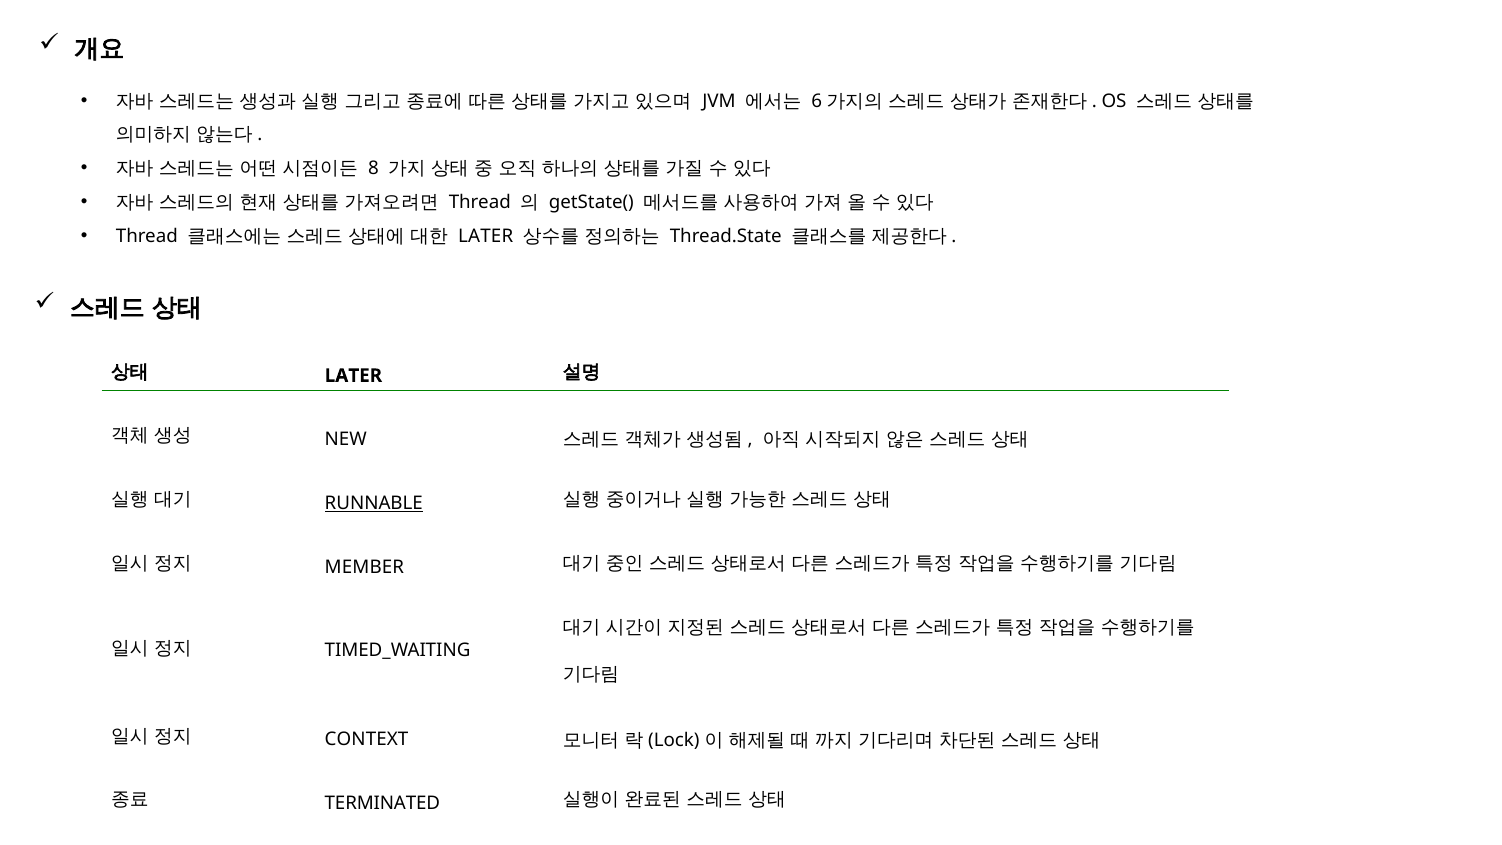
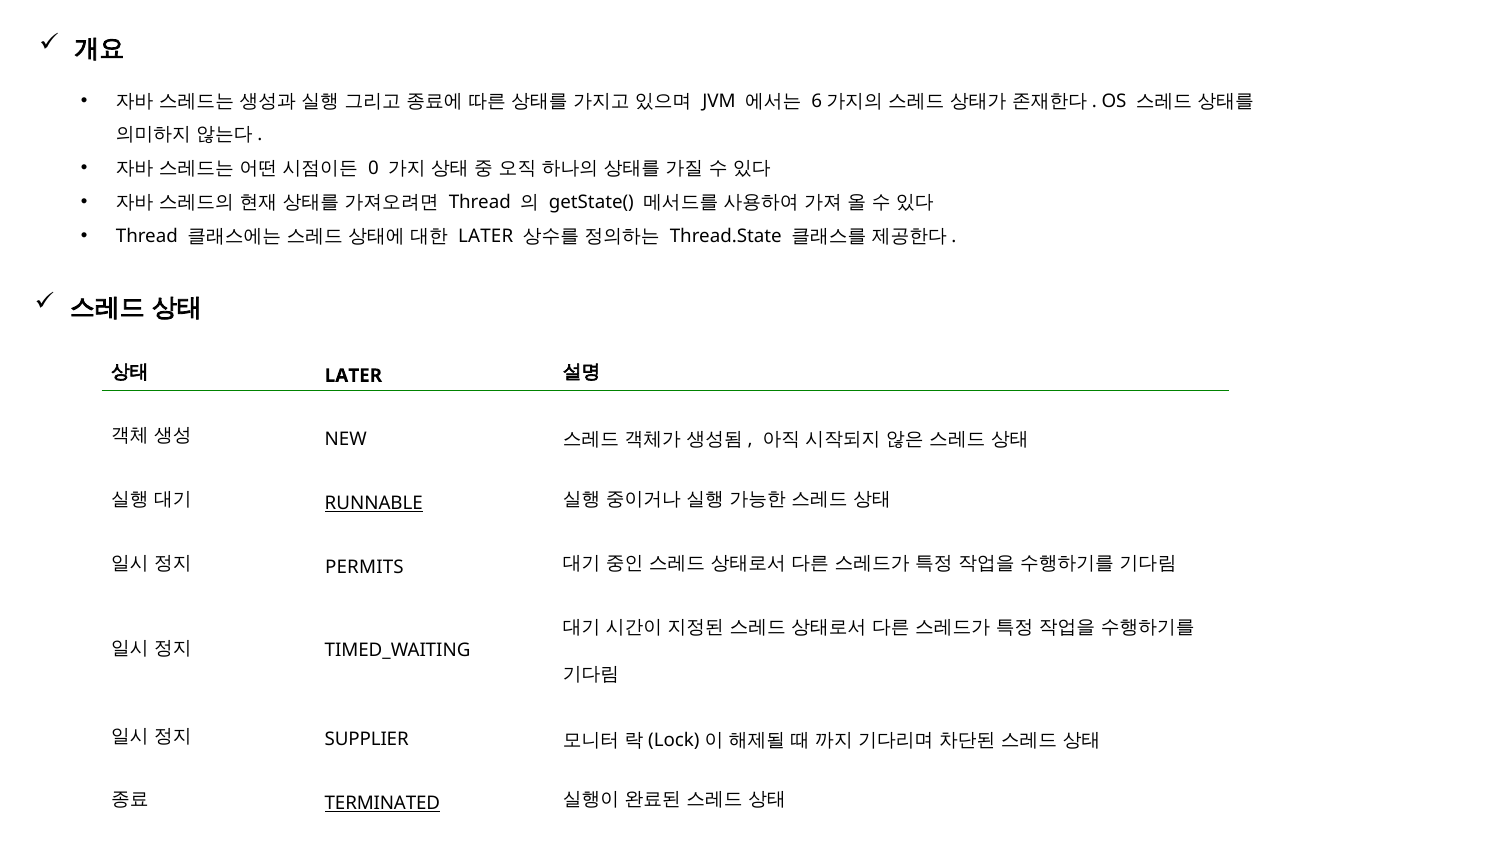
8: 8 -> 0
MEMBER: MEMBER -> PERMITS
CONTEXT: CONTEXT -> SUPPLIER
TERMINATED underline: none -> present
